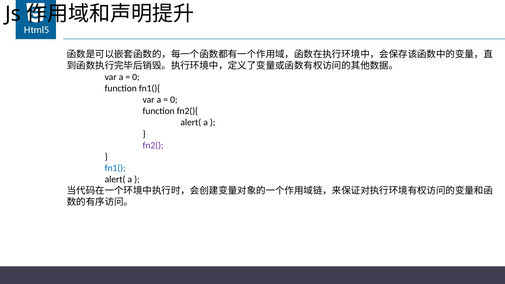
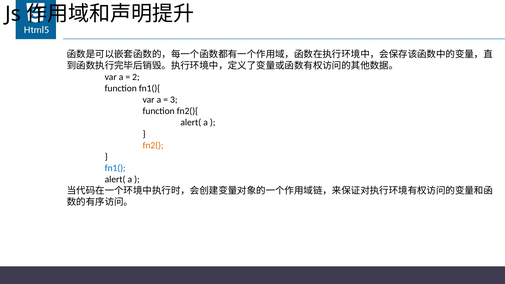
0 at (136, 77): 0 -> 2
0 at (174, 100): 0 -> 3
fn2( colour: purple -> orange
